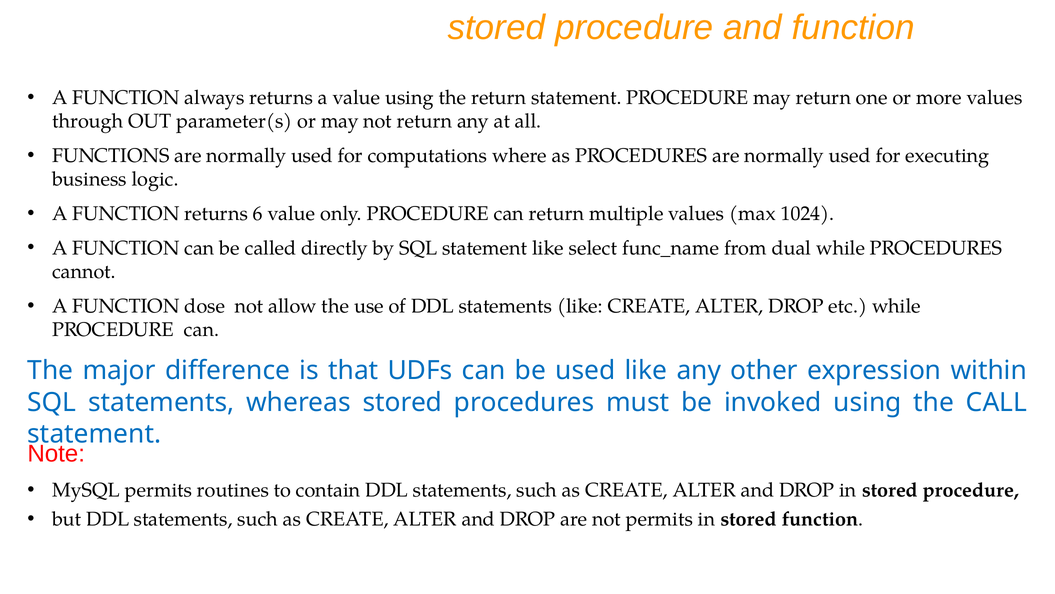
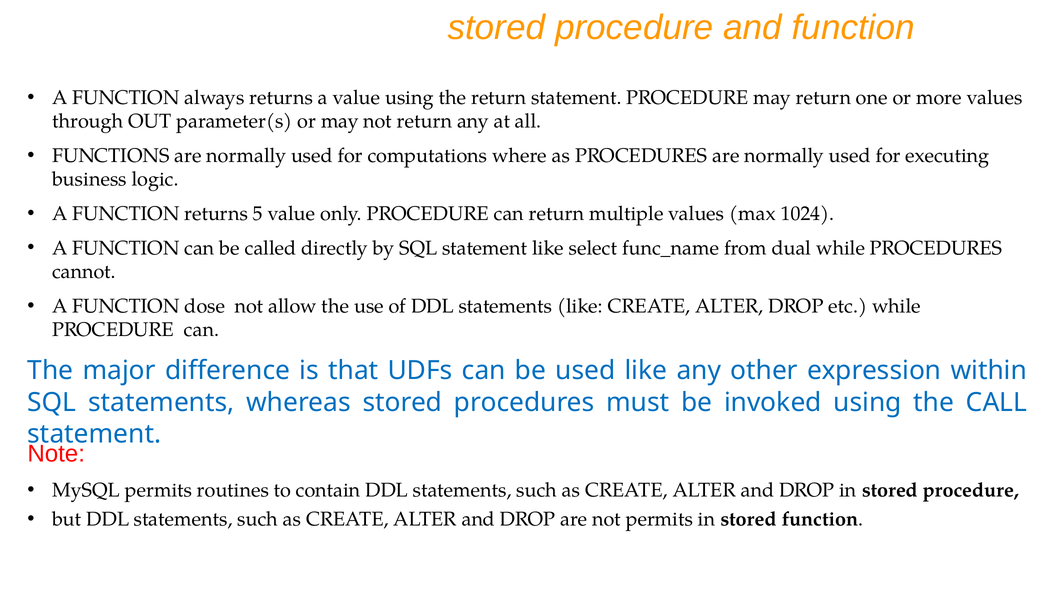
6: 6 -> 5
